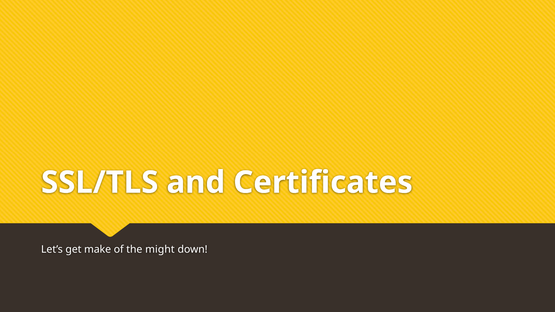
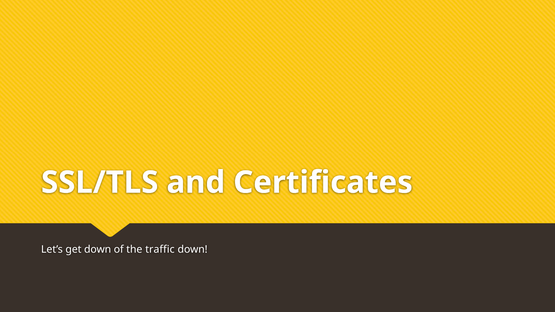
get make: make -> down
might: might -> traffic
